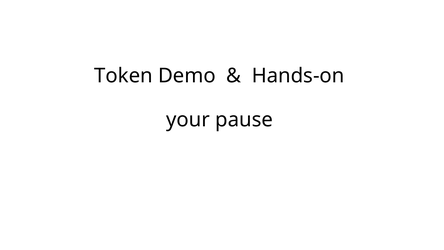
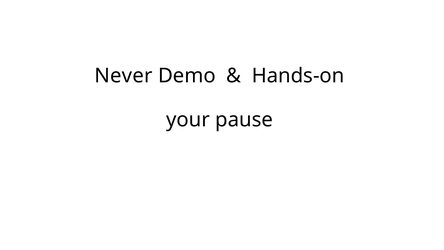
Token: Token -> Never
